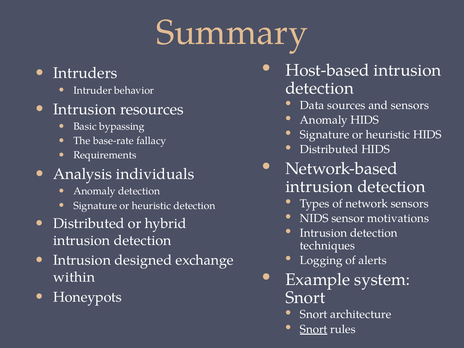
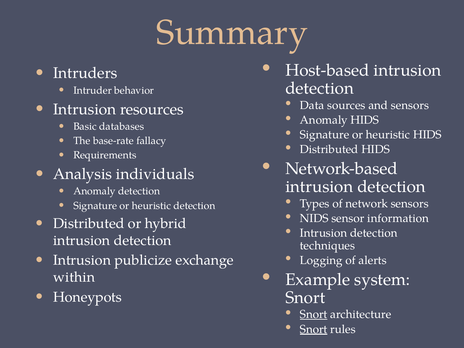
bypassing: bypassing -> databases
motivations: motivations -> information
designed: designed -> publicize
Snort at (314, 314) underline: none -> present
